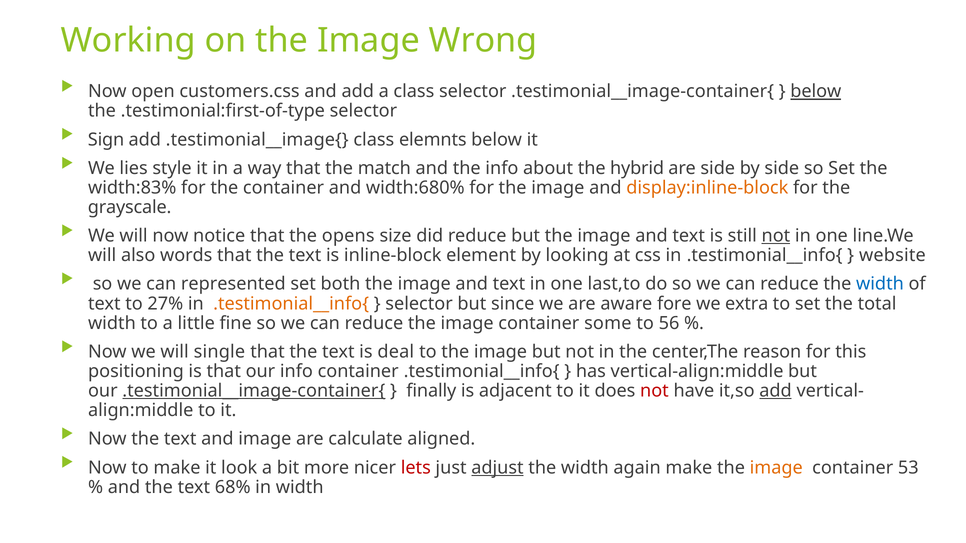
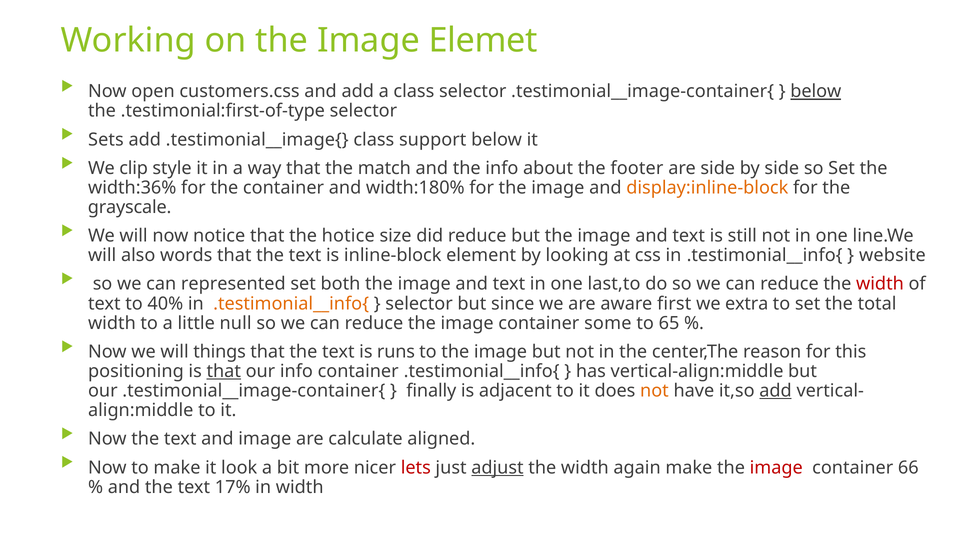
Wrong: Wrong -> Elemet
Sign: Sign -> Sets
elemnts: elemnts -> support
lies: lies -> clip
hybrid: hybrid -> footer
width:83%: width:83% -> width:36%
width:680%: width:680% -> width:180%
opens: opens -> hotice
not at (776, 236) underline: present -> none
width at (880, 284) colour: blue -> red
27%: 27% -> 40%
fore: fore -> first
fine: fine -> null
56: 56 -> 65
single: single -> things
deal: deal -> runs
that at (224, 372) underline: none -> present
.testimonial__image-container{ at (254, 391) underline: present -> none
not at (654, 391) colour: red -> orange
image at (776, 468) colour: orange -> red
53: 53 -> 66
68%: 68% -> 17%
